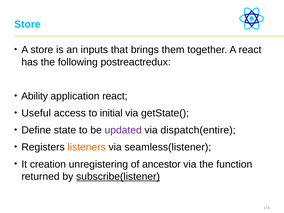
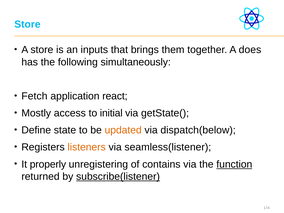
A react: react -> does
postreactredux: postreactredux -> simultaneously
Ability: Ability -> Fetch
Useful: Useful -> Mostly
updated colour: purple -> orange
dispatch(entire: dispatch(entire -> dispatch(below
creation: creation -> properly
ancestor: ancestor -> contains
function underline: none -> present
